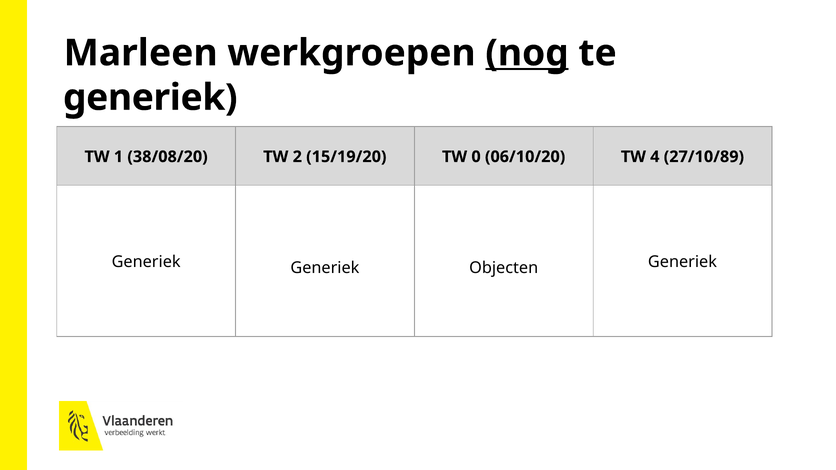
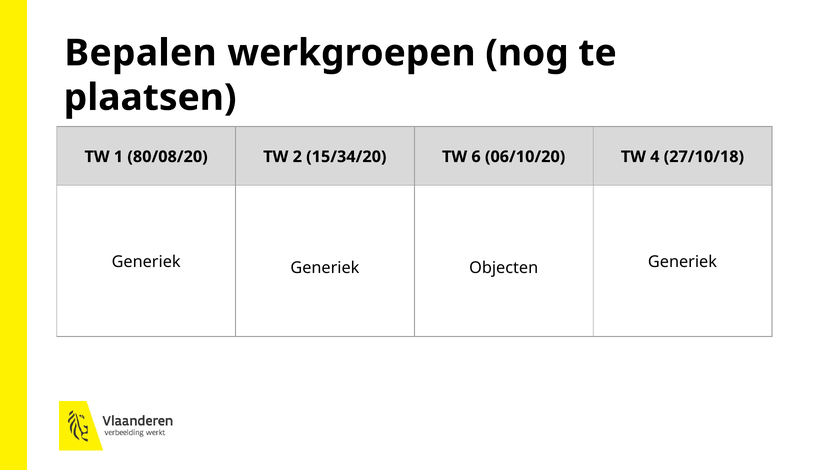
Marleen: Marleen -> Bepalen
nog underline: present -> none
generiek at (150, 98): generiek -> plaatsen
38/08/20: 38/08/20 -> 80/08/20
15/19/20: 15/19/20 -> 15/34/20
0: 0 -> 6
27/10/89: 27/10/89 -> 27/10/18
